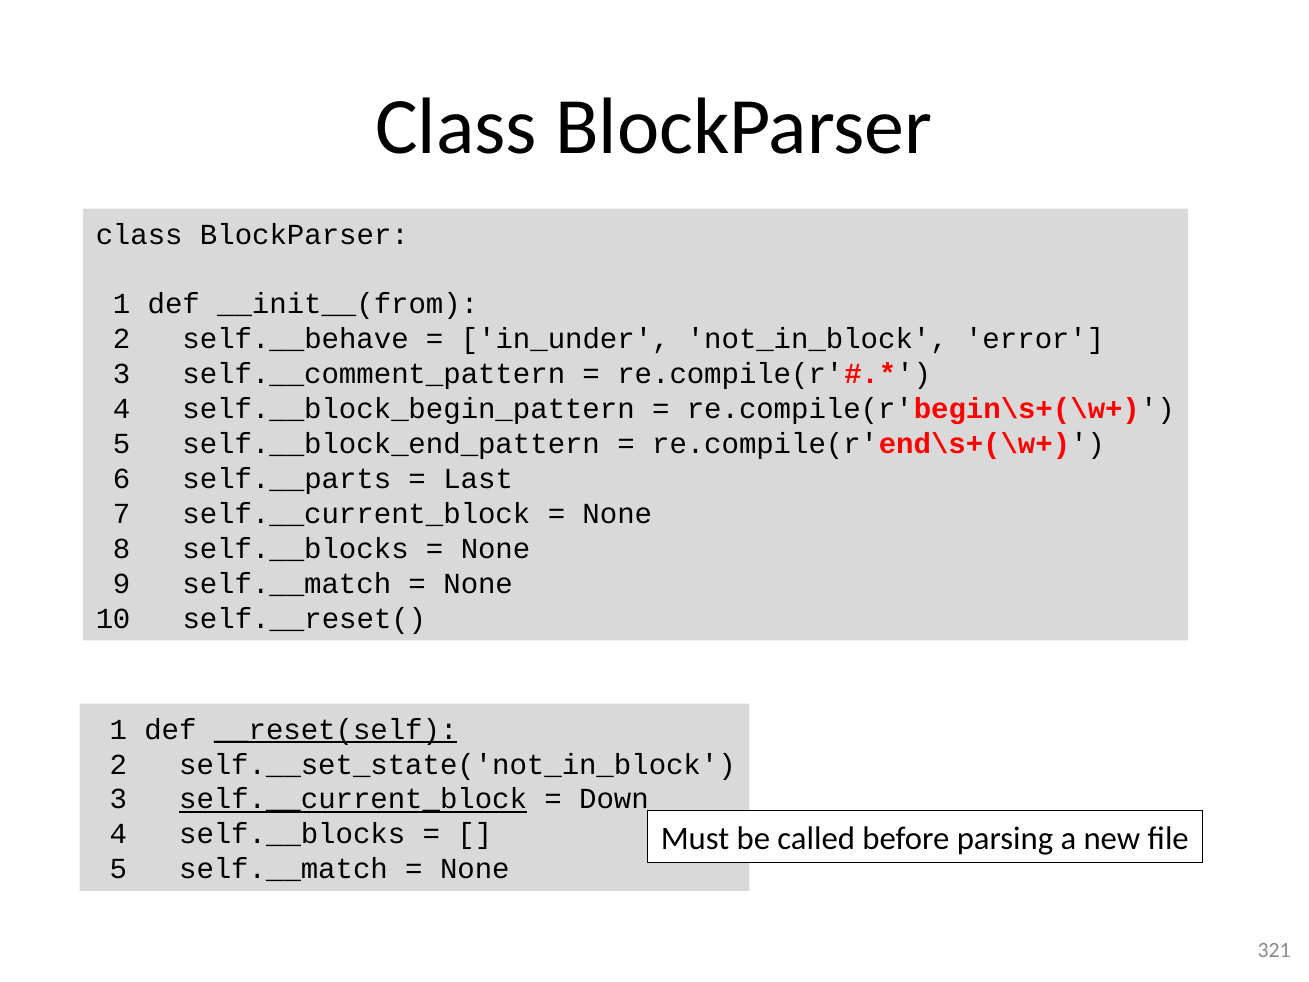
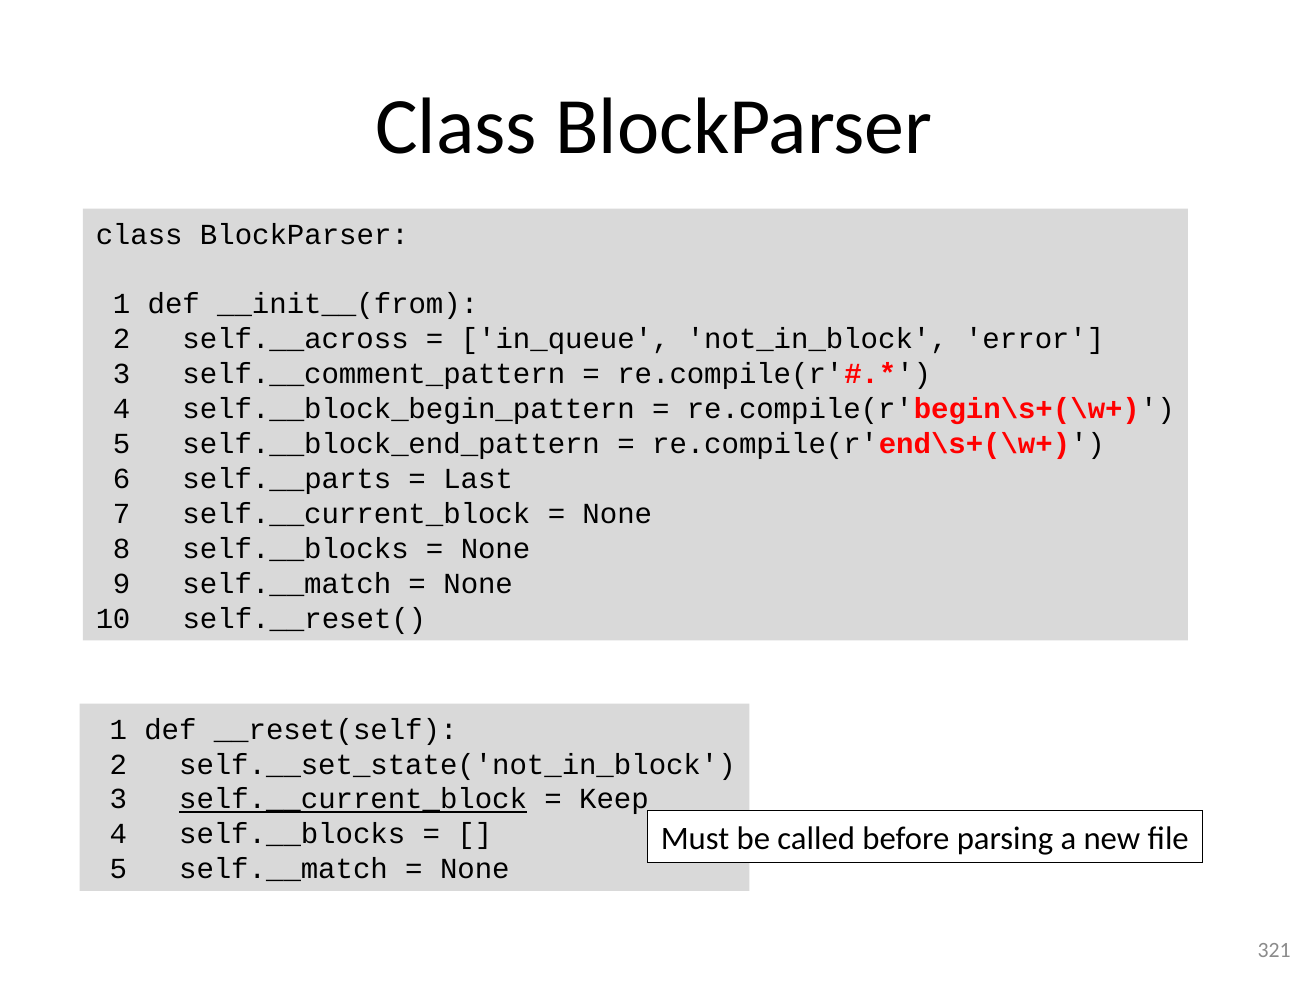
self.__behave: self.__behave -> self.__across
in_under: in_under -> in_queue
__reset(self underline: present -> none
Down: Down -> Keep
